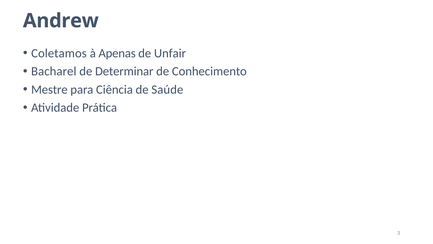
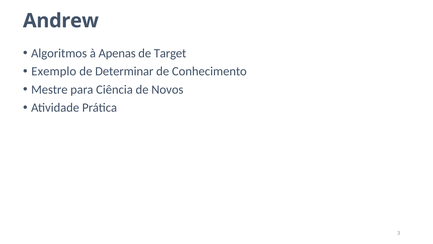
Coletamos: Coletamos -> Algoritmos
Unfair: Unfair -> Target
Bacharel: Bacharel -> Exemplo
Saúde: Saúde -> Novos
